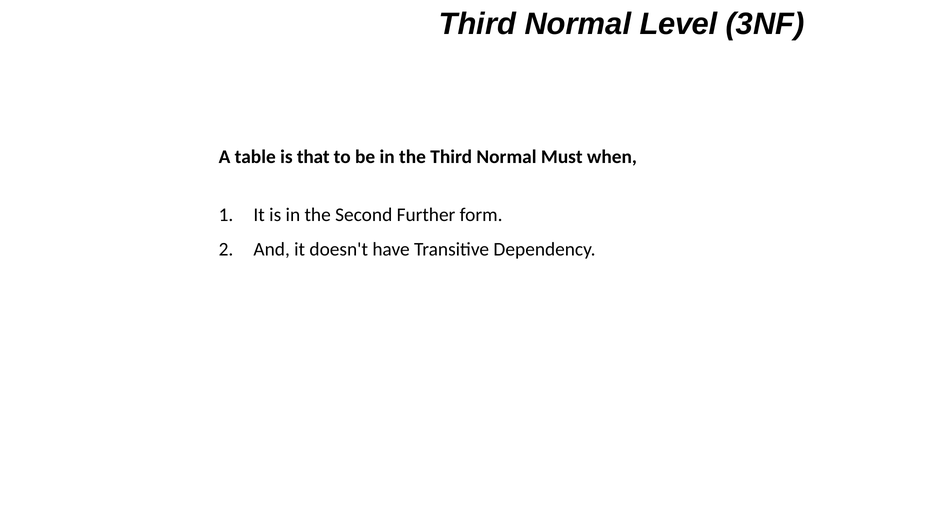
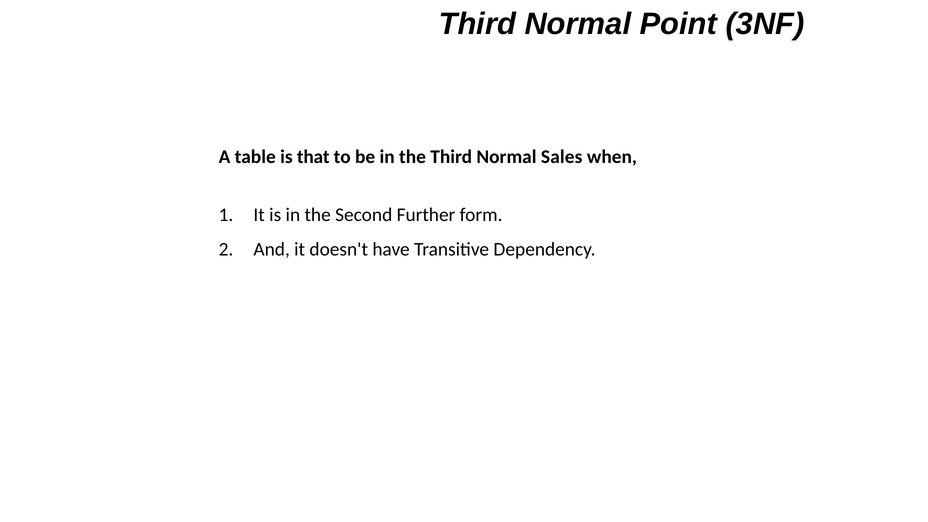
Level: Level -> Point
Must: Must -> Sales
